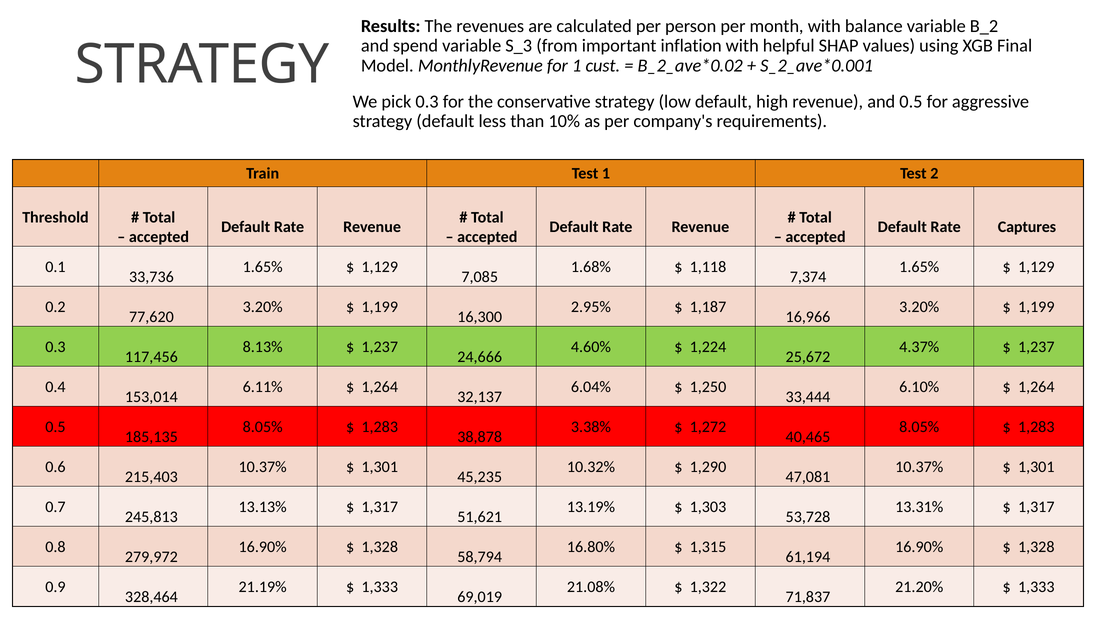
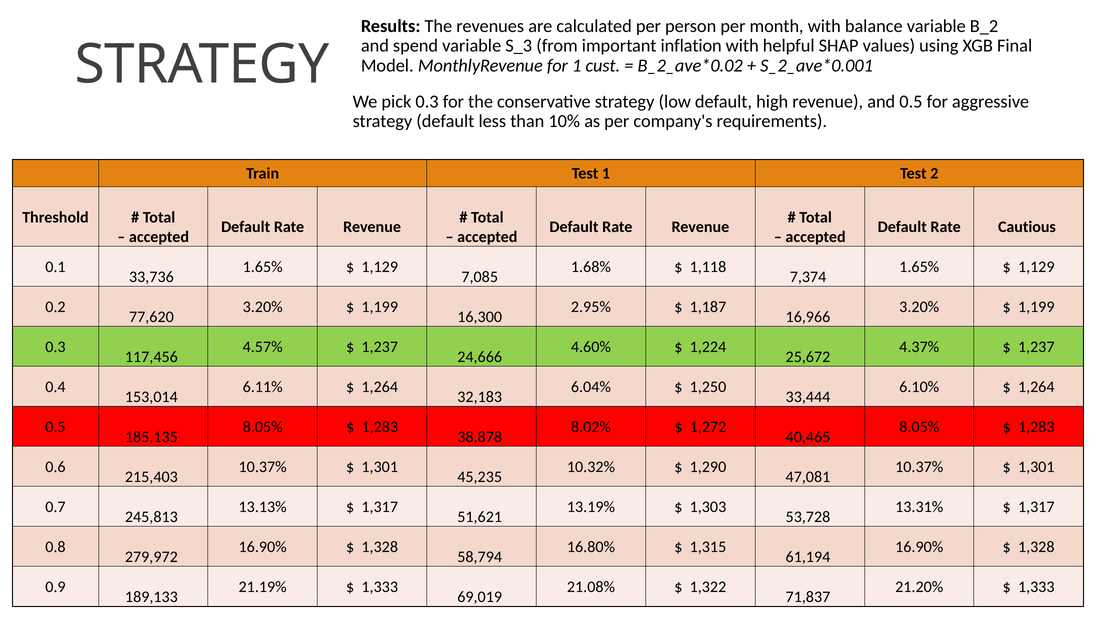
Captures: Captures -> Cautious
8.13%: 8.13% -> 4.57%
32,137: 32,137 -> 32,183
3.38%: 3.38% -> 8.02%
328,464: 328,464 -> 189,133
